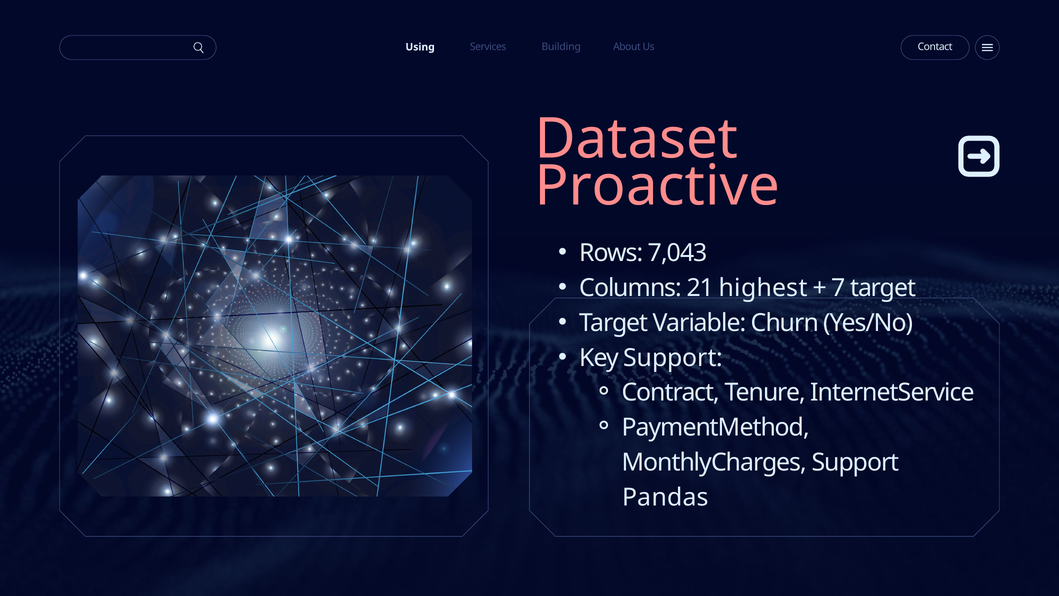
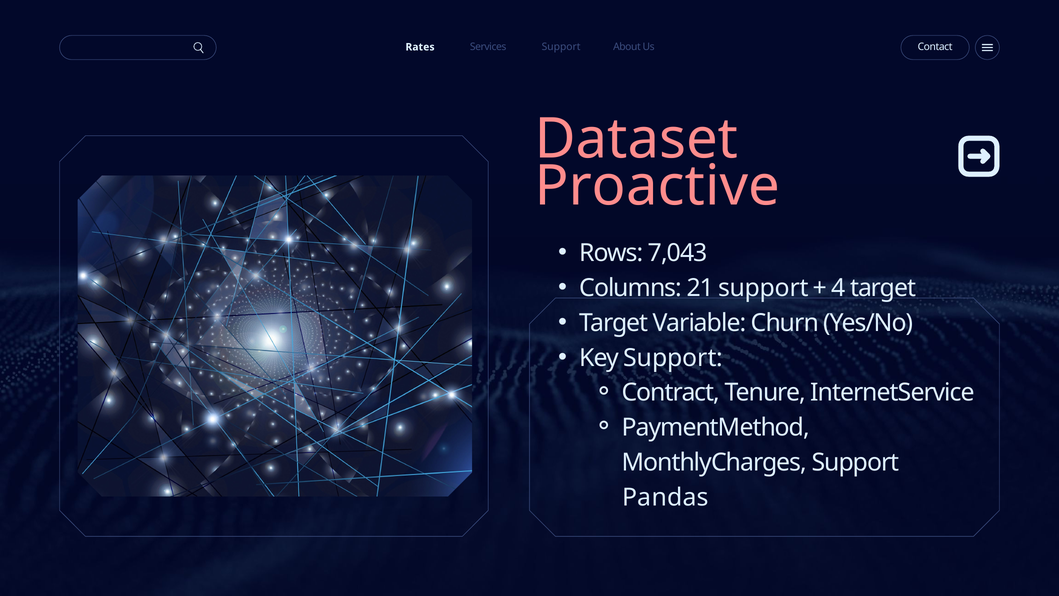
Building at (561, 47): Building -> Support
Using: Using -> Rates
21 highest: highest -> support
7: 7 -> 4
